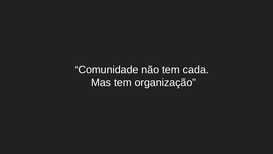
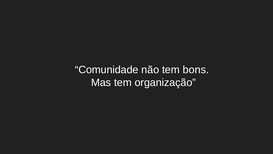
cada: cada -> bons
